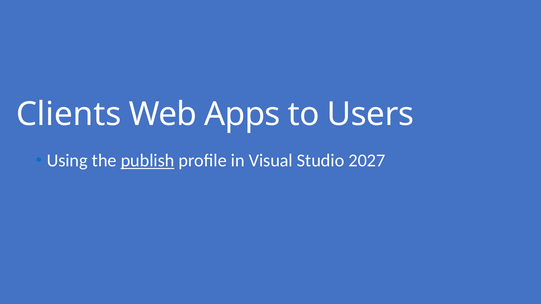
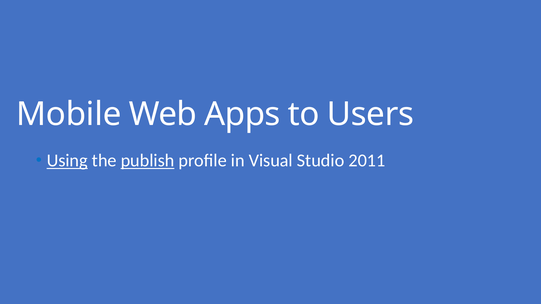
Clients: Clients -> Mobile
Using underline: none -> present
2027: 2027 -> 2011
